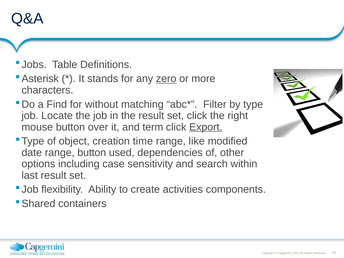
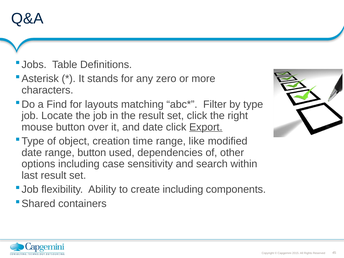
zero underline: present -> none
without: without -> layouts
and term: term -> date
create activities: activities -> including
